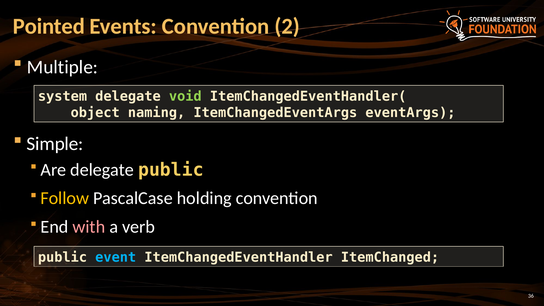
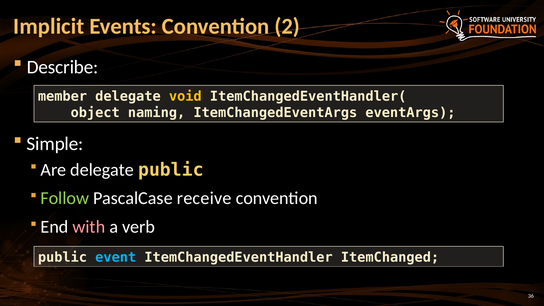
Pointed: Pointed -> Implicit
Multiple: Multiple -> Describe
system: system -> member
void colour: light green -> yellow
Follow colour: yellow -> light green
holding: holding -> receive
